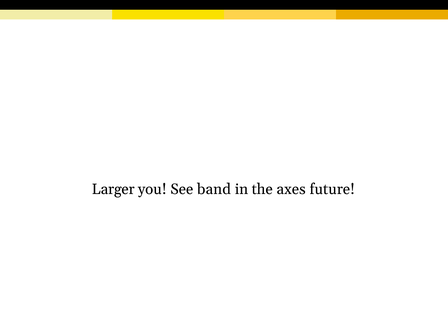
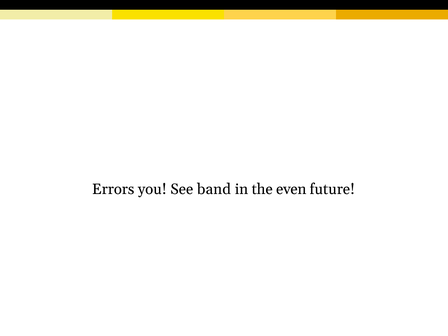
Larger: Larger -> Errors
axes: axes -> even
